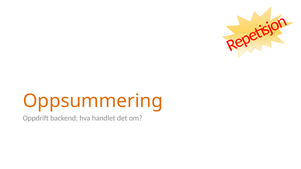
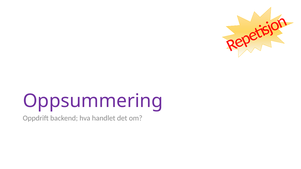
Oppsummering colour: orange -> purple
